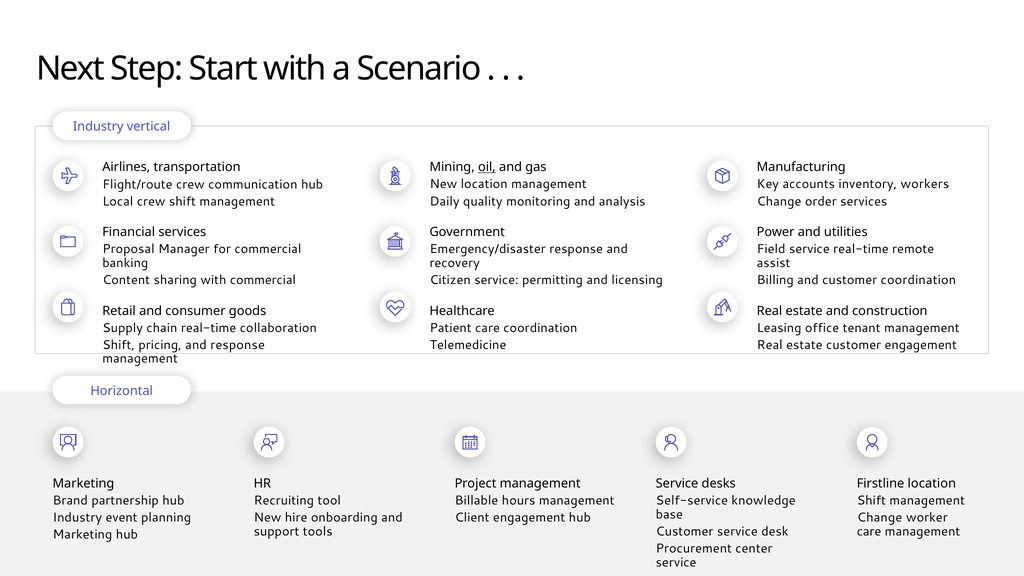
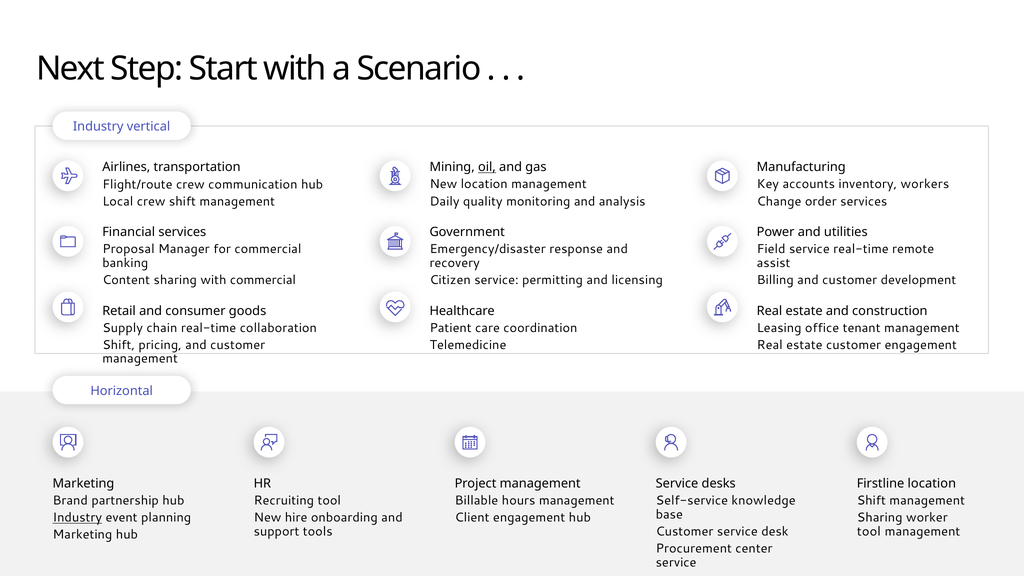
customer coordination: coordination -> development
pricing and response: response -> customer
Industry at (77, 518) underline: none -> present
Change at (880, 518): Change -> Sharing
care at (869, 532): care -> tool
